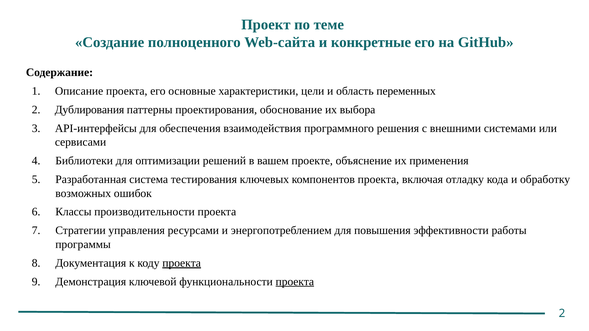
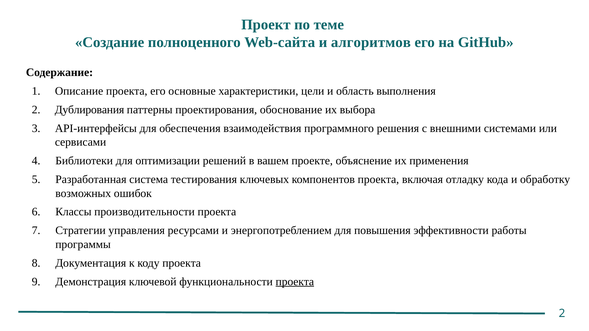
конкретные: конкретные -> алгоритмов
переменных: переменных -> выполнения
проекта at (182, 263) underline: present -> none
